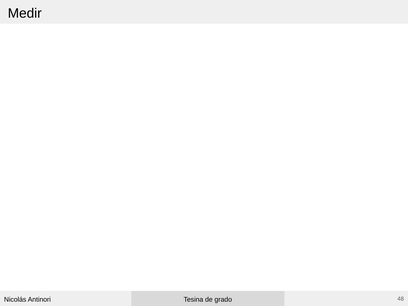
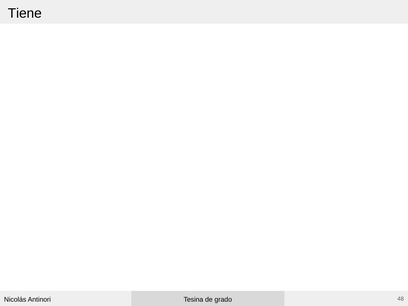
Medir: Medir -> Tiene
